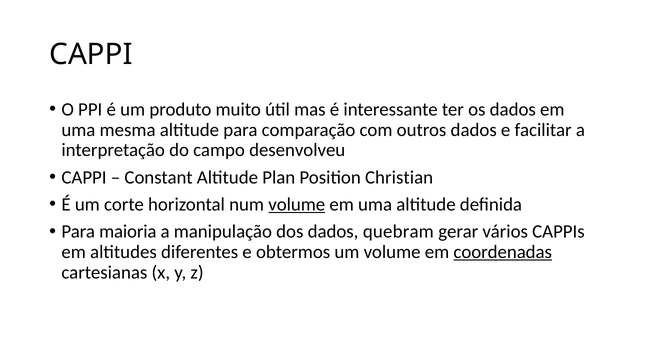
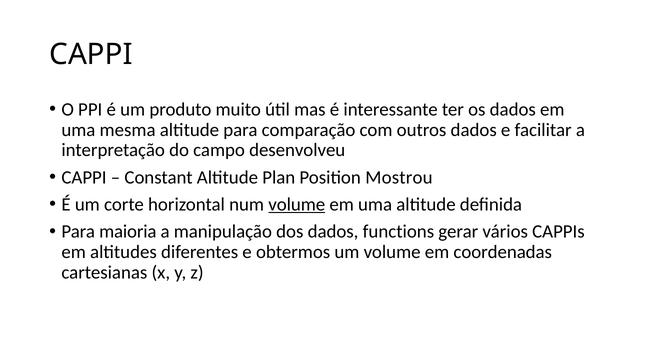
Christian: Christian -> Mostrou
quebram: quebram -> functions
coordenadas underline: present -> none
